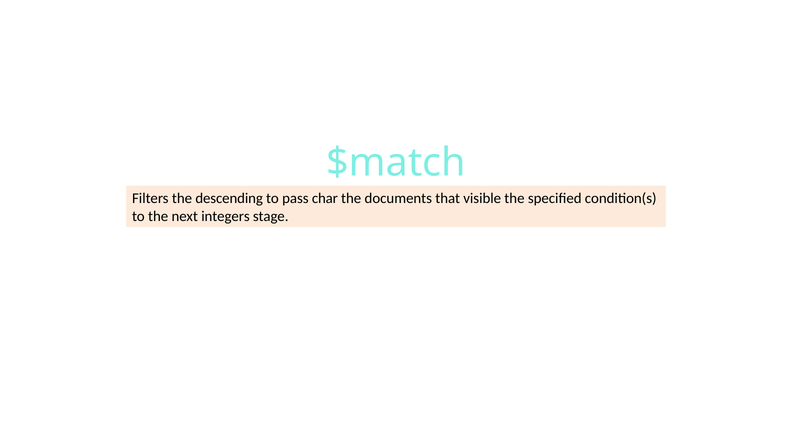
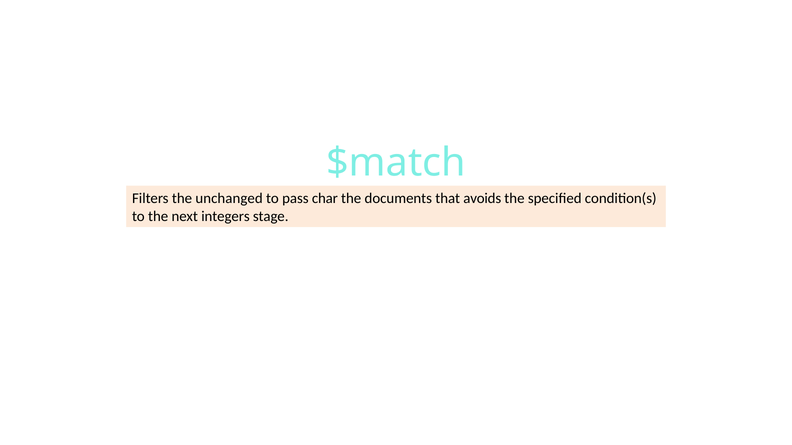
descending: descending -> unchanged
visible: visible -> avoids
